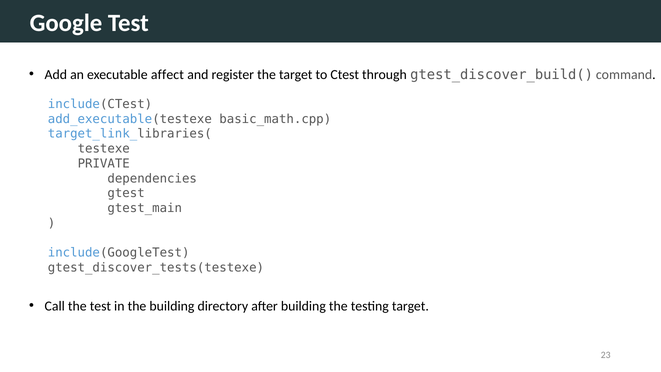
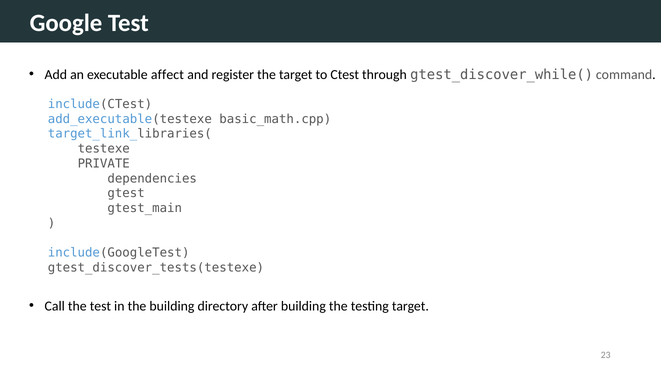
gtest_discover_build(: gtest_discover_build( -> gtest_discover_while(
